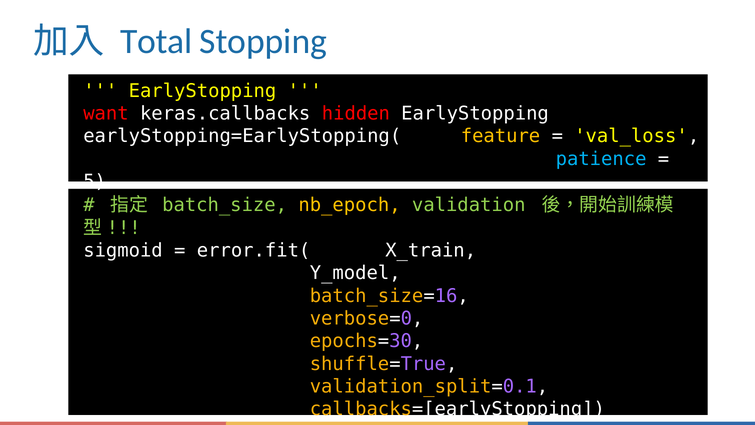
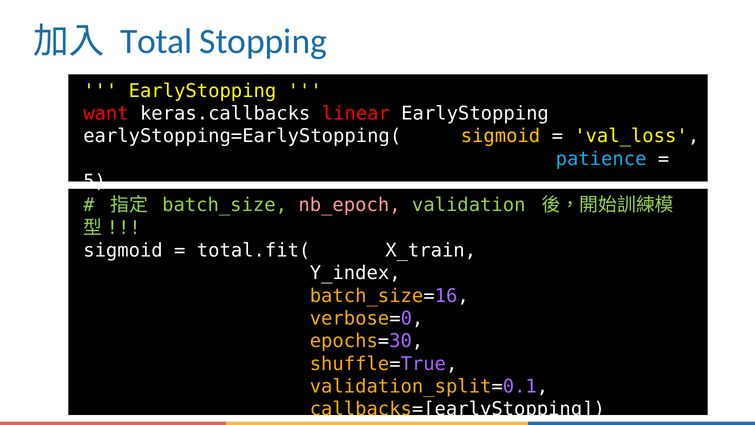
hidden: hidden -> linear
earlyStopping=EarlyStopping( feature: feature -> sigmoid
nb_epoch colour: yellow -> pink
error.fit(: error.fit( -> total.fit(
Y_model: Y_model -> Y_index
